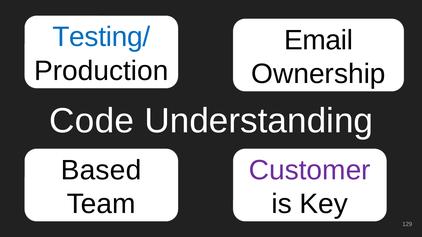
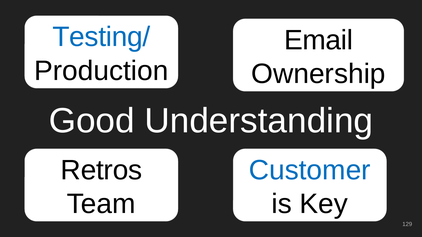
Code: Code -> Good
Based: Based -> Retros
Customer colour: purple -> blue
